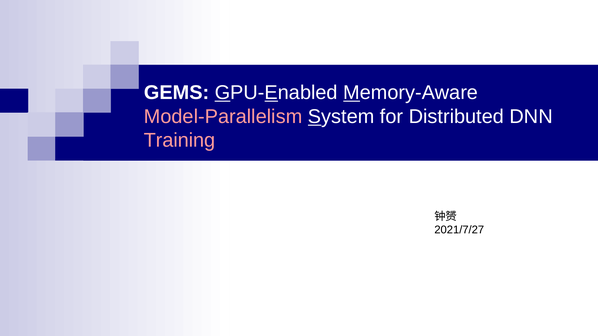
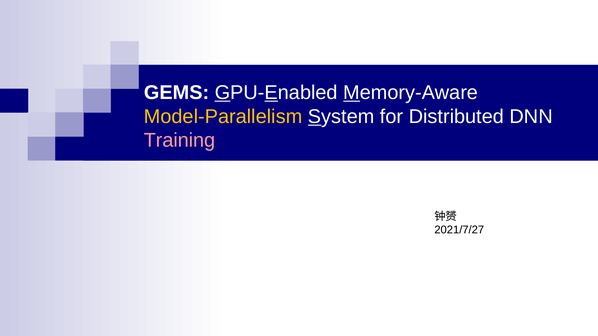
Model-Parallelism colour: pink -> yellow
